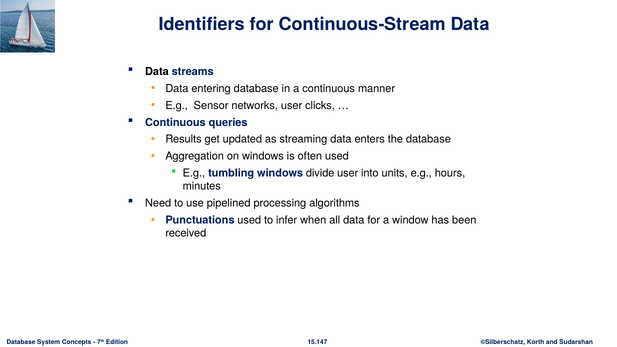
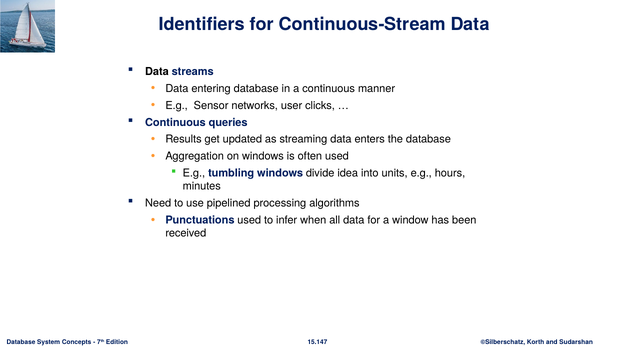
divide user: user -> idea
